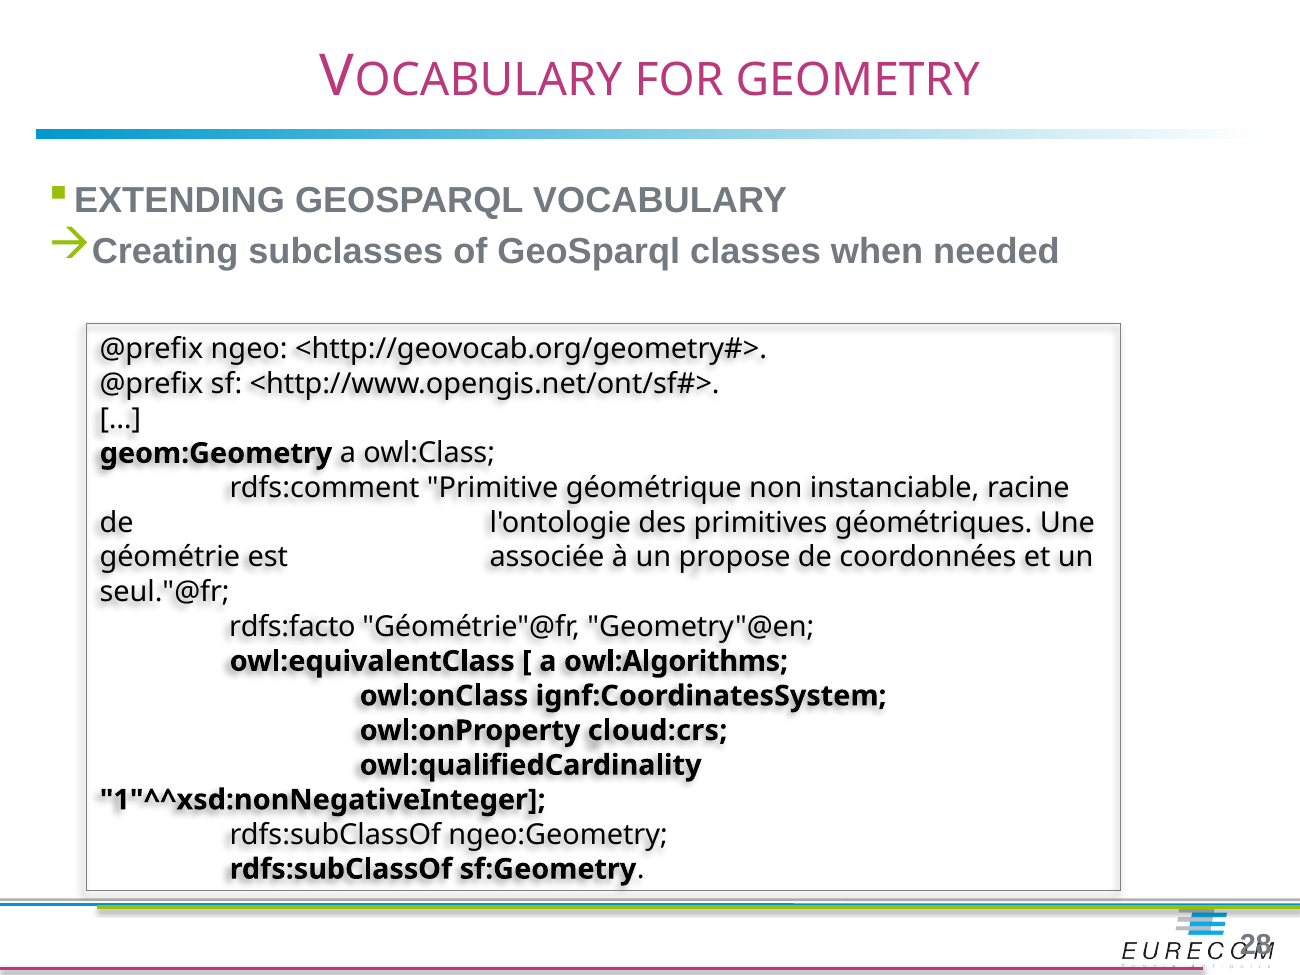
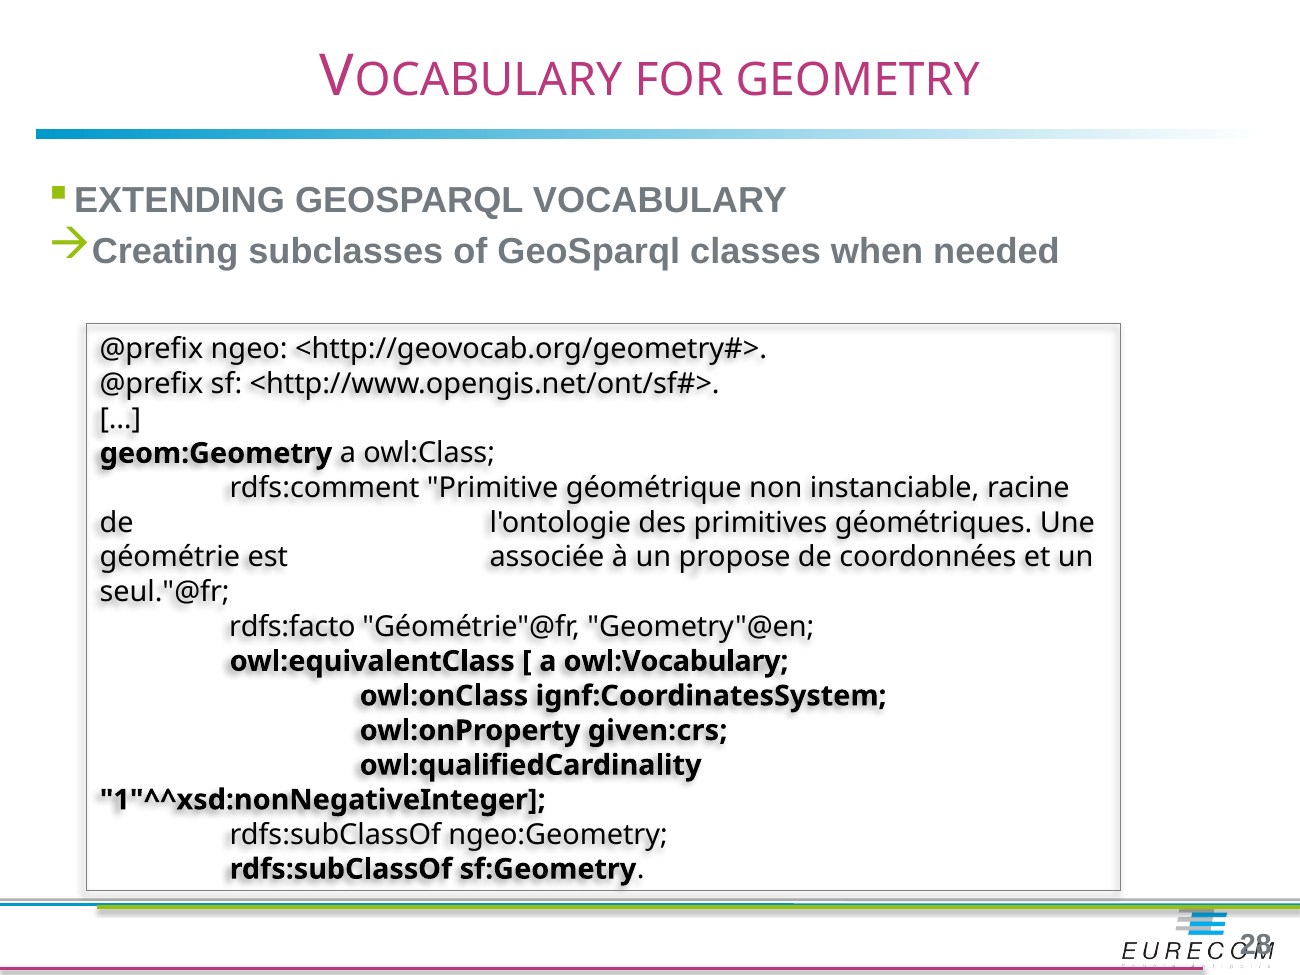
owl:Algorithms: owl:Algorithms -> owl:Vocabulary
cloud:crs: cloud:crs -> given:crs
